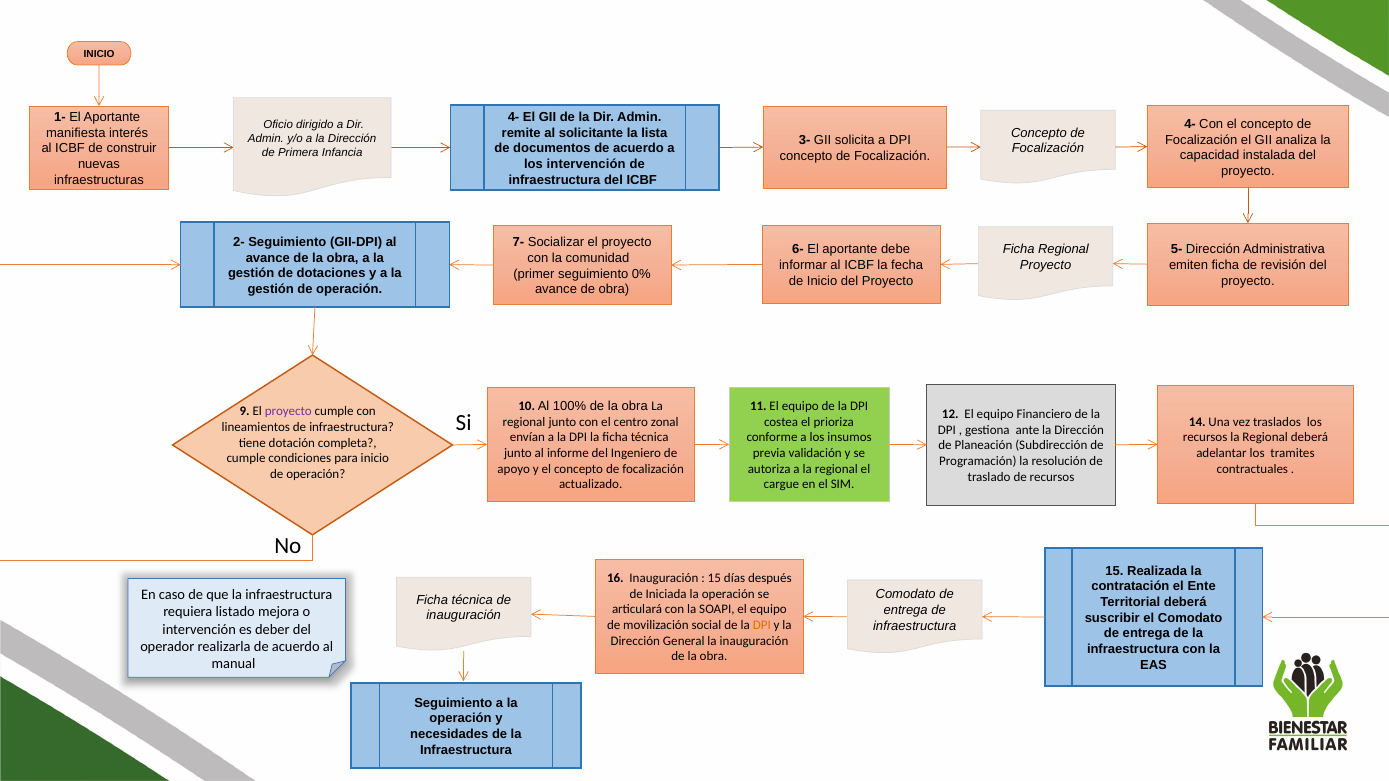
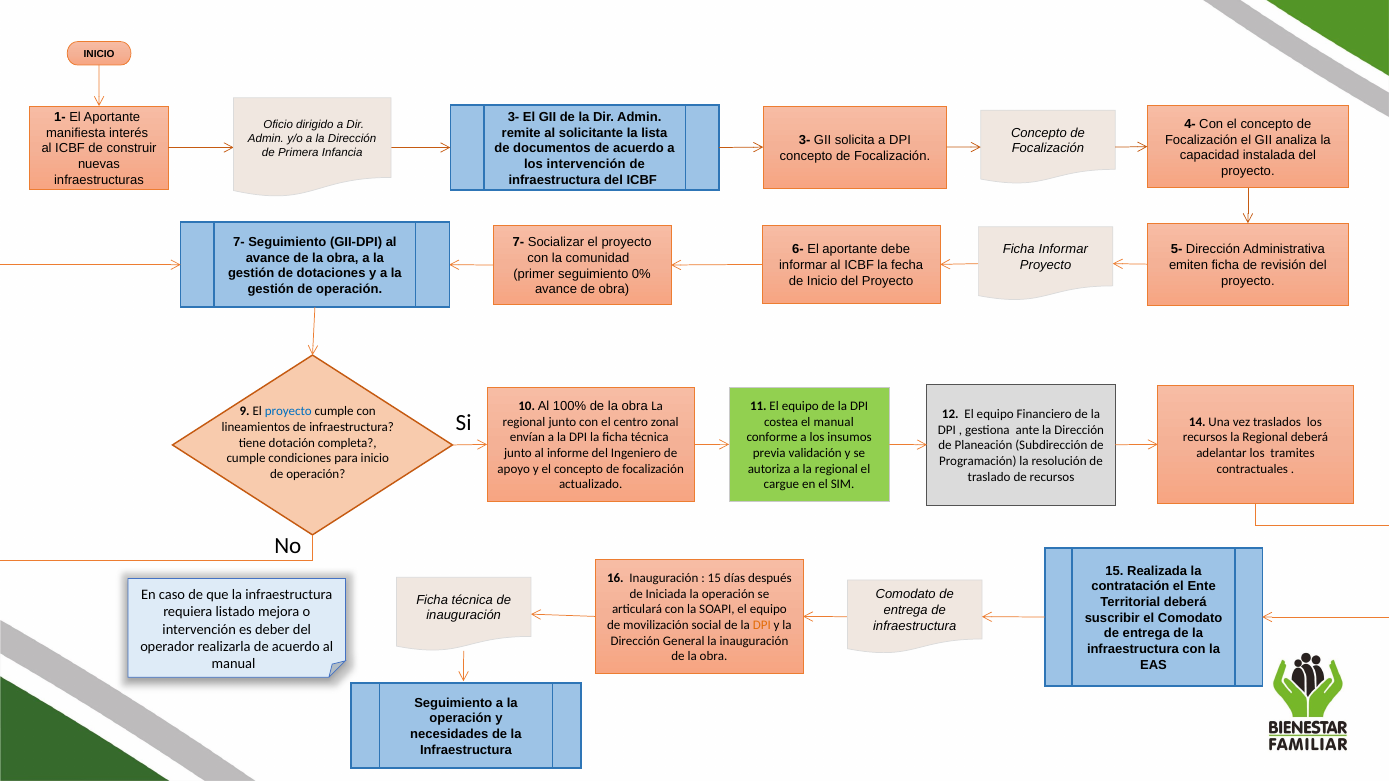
4- at (514, 117): 4- -> 3-
2- at (239, 242): 2- -> 7-
Ficha Regional: Regional -> Informar
proyecto at (288, 412) colour: purple -> blue
el prioriza: prioriza -> manual
